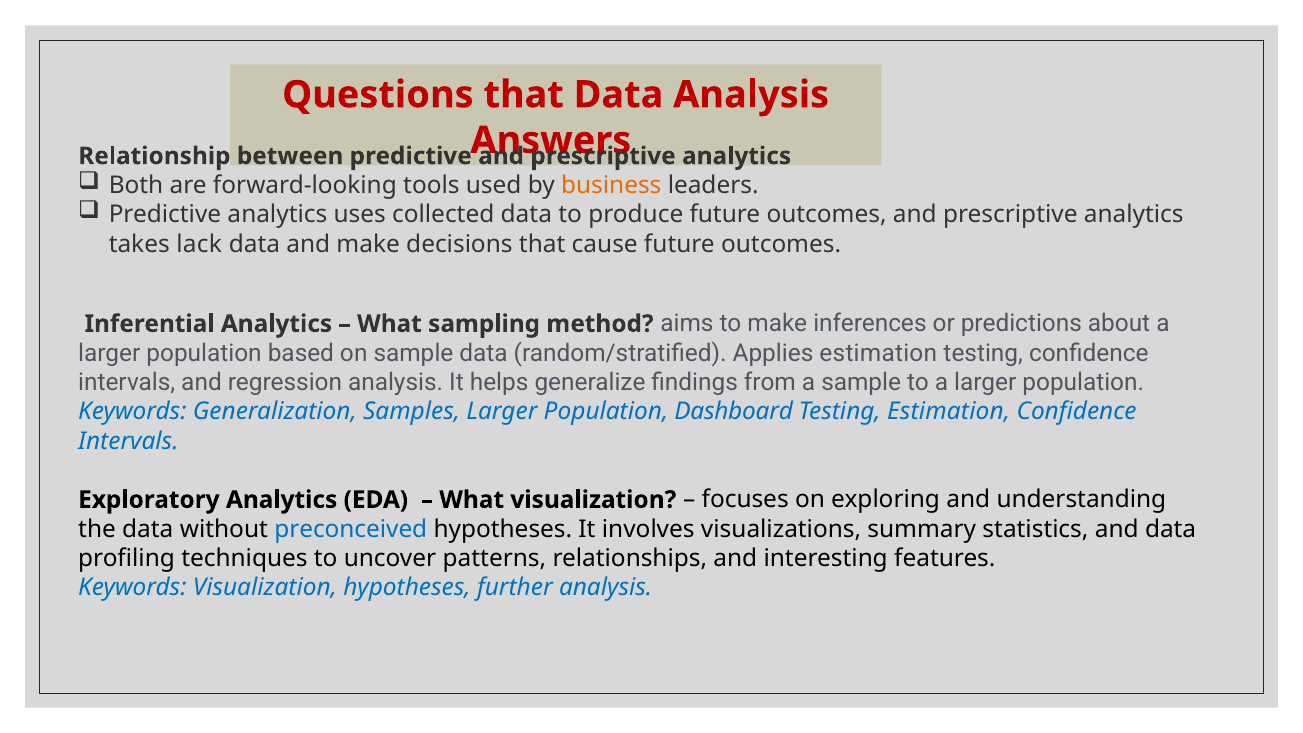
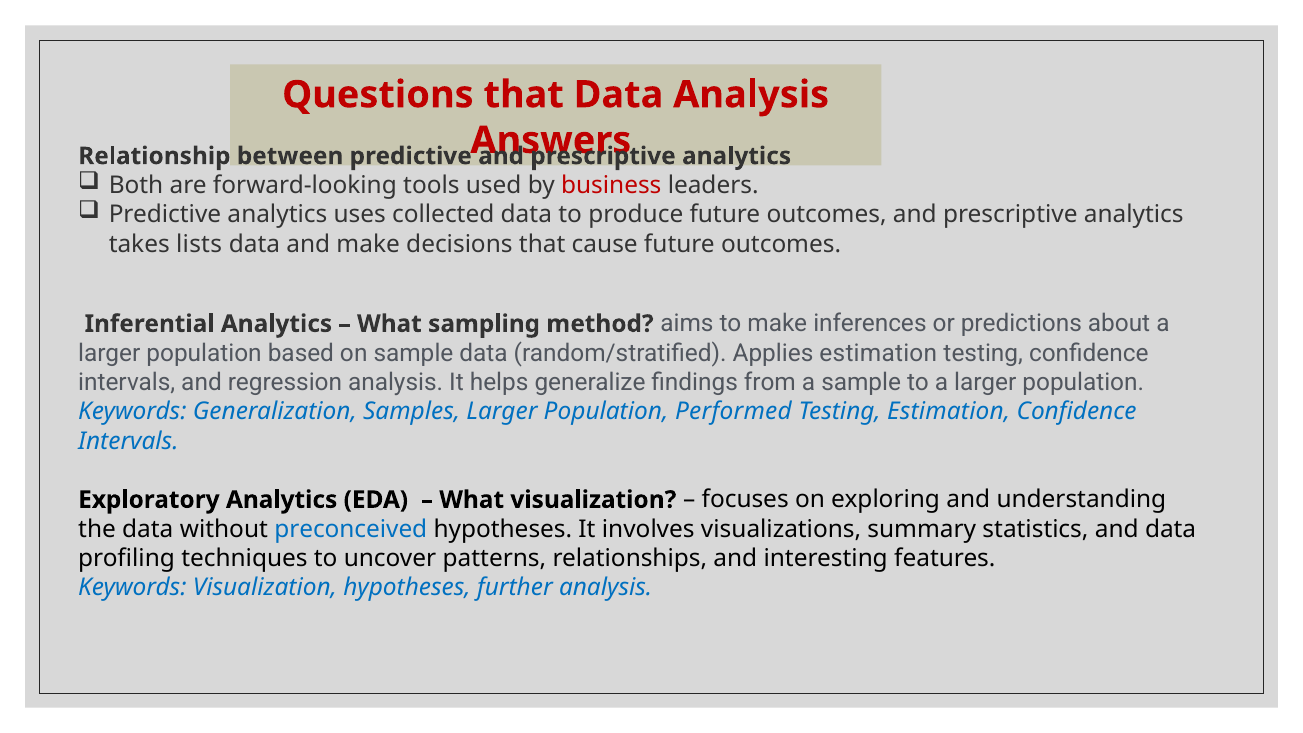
business colour: orange -> red
lack: lack -> lists
Dashboard: Dashboard -> Performed
